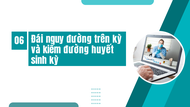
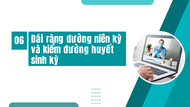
nguy: nguy -> ràng
trên: trên -> niên
